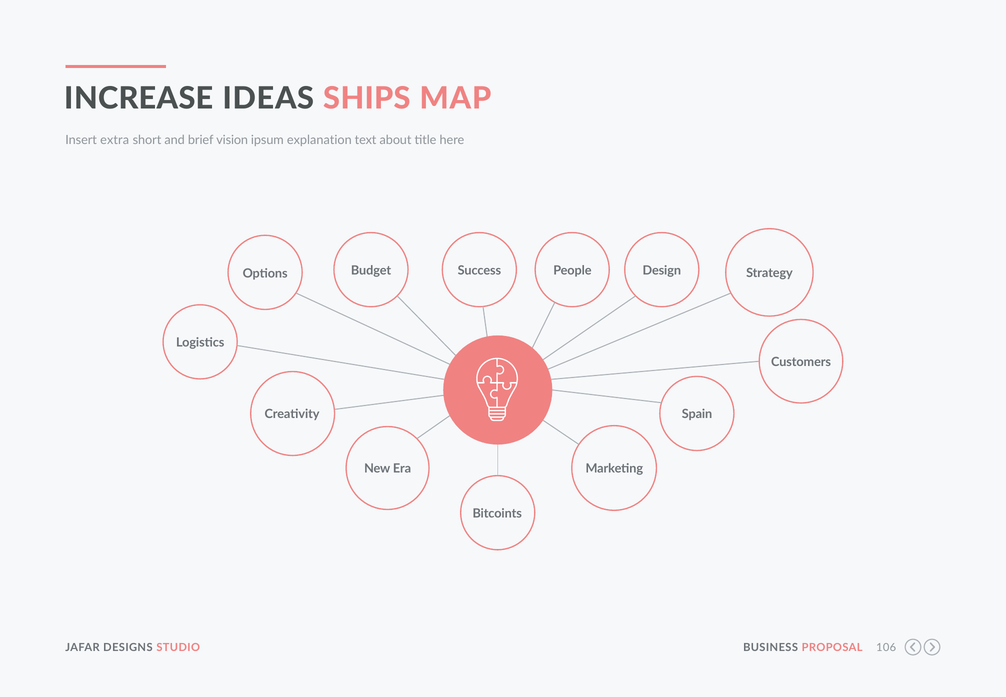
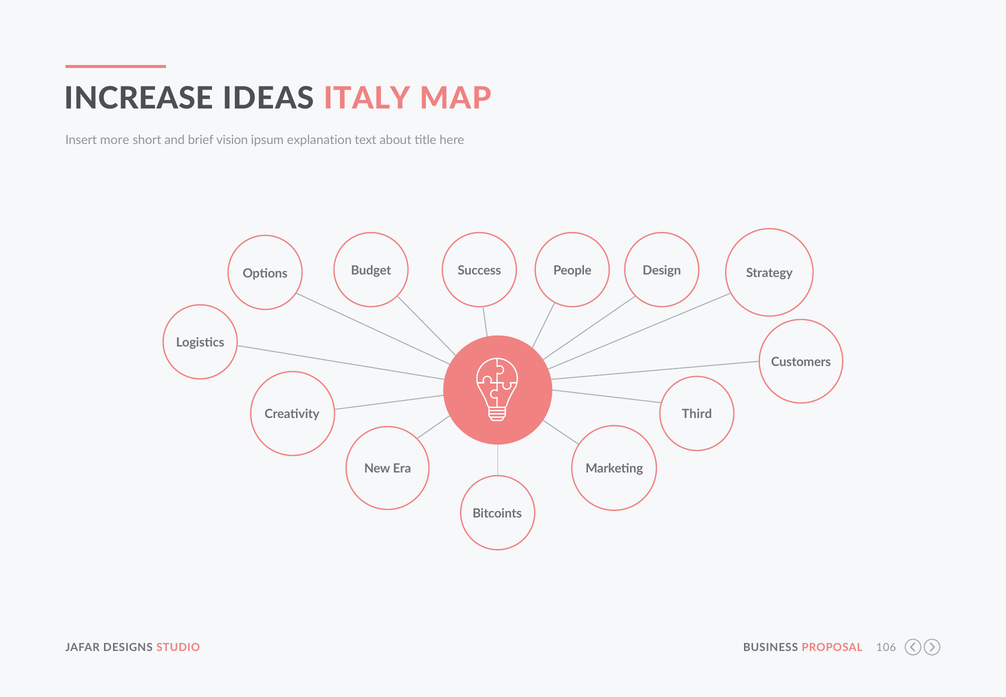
SHIPS: SHIPS -> ITALY
extra: extra -> more
Spain: Spain -> Third
